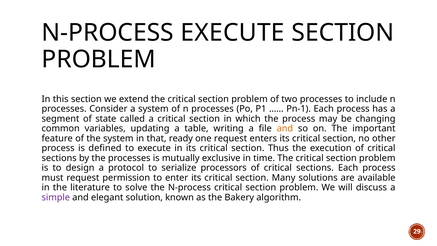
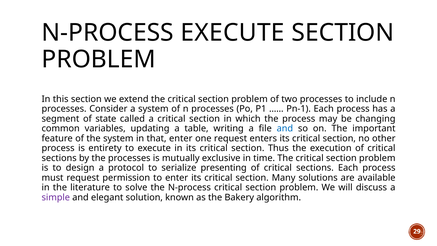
and at (285, 128) colour: orange -> blue
that ready: ready -> enter
defined: defined -> entirety
processors: processors -> presenting
